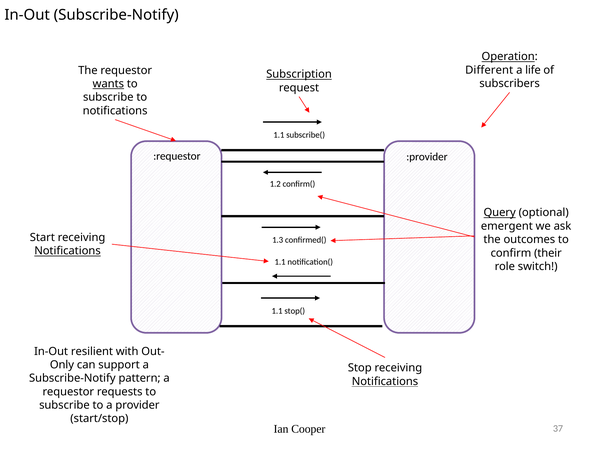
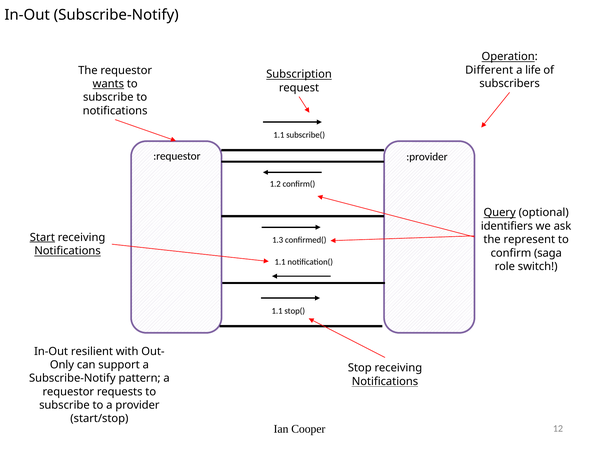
emergent: emergent -> identifiers
Start underline: none -> present
outcomes: outcomes -> represent
their: their -> saga
37: 37 -> 12
